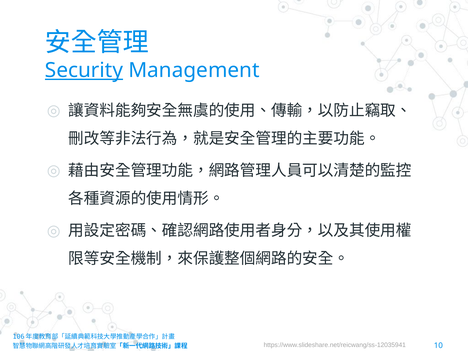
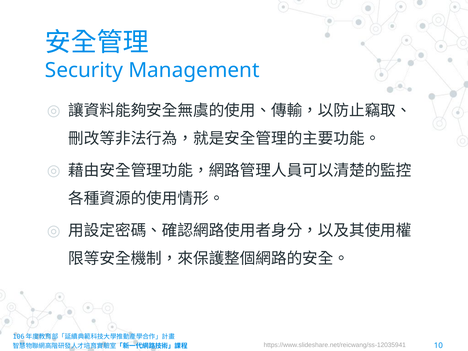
Security underline: present -> none
